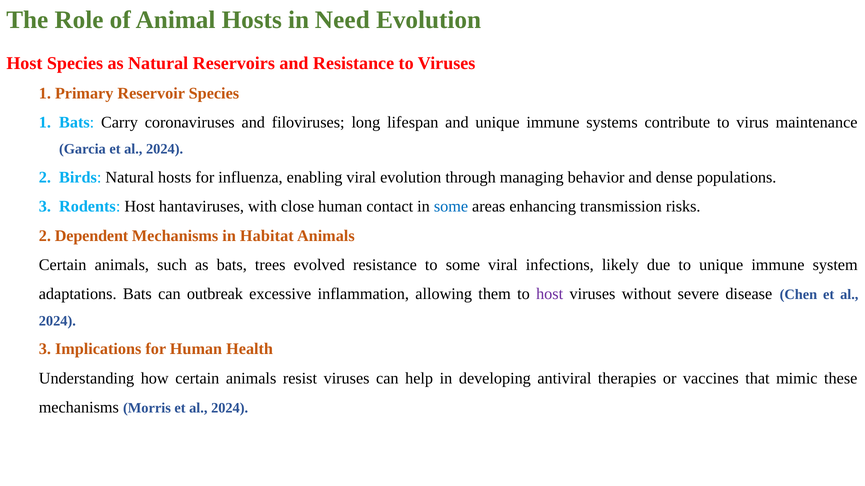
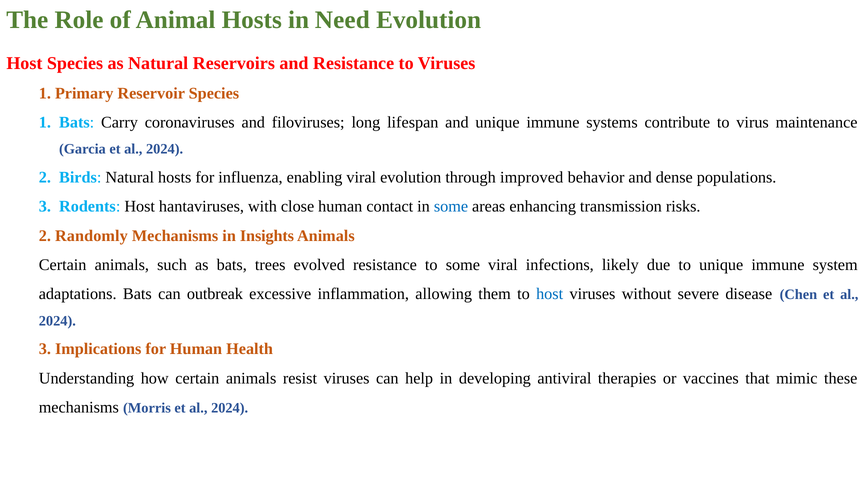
managing: managing -> improved
Dependent: Dependent -> Randomly
Habitat: Habitat -> Insights
host at (550, 294) colour: purple -> blue
